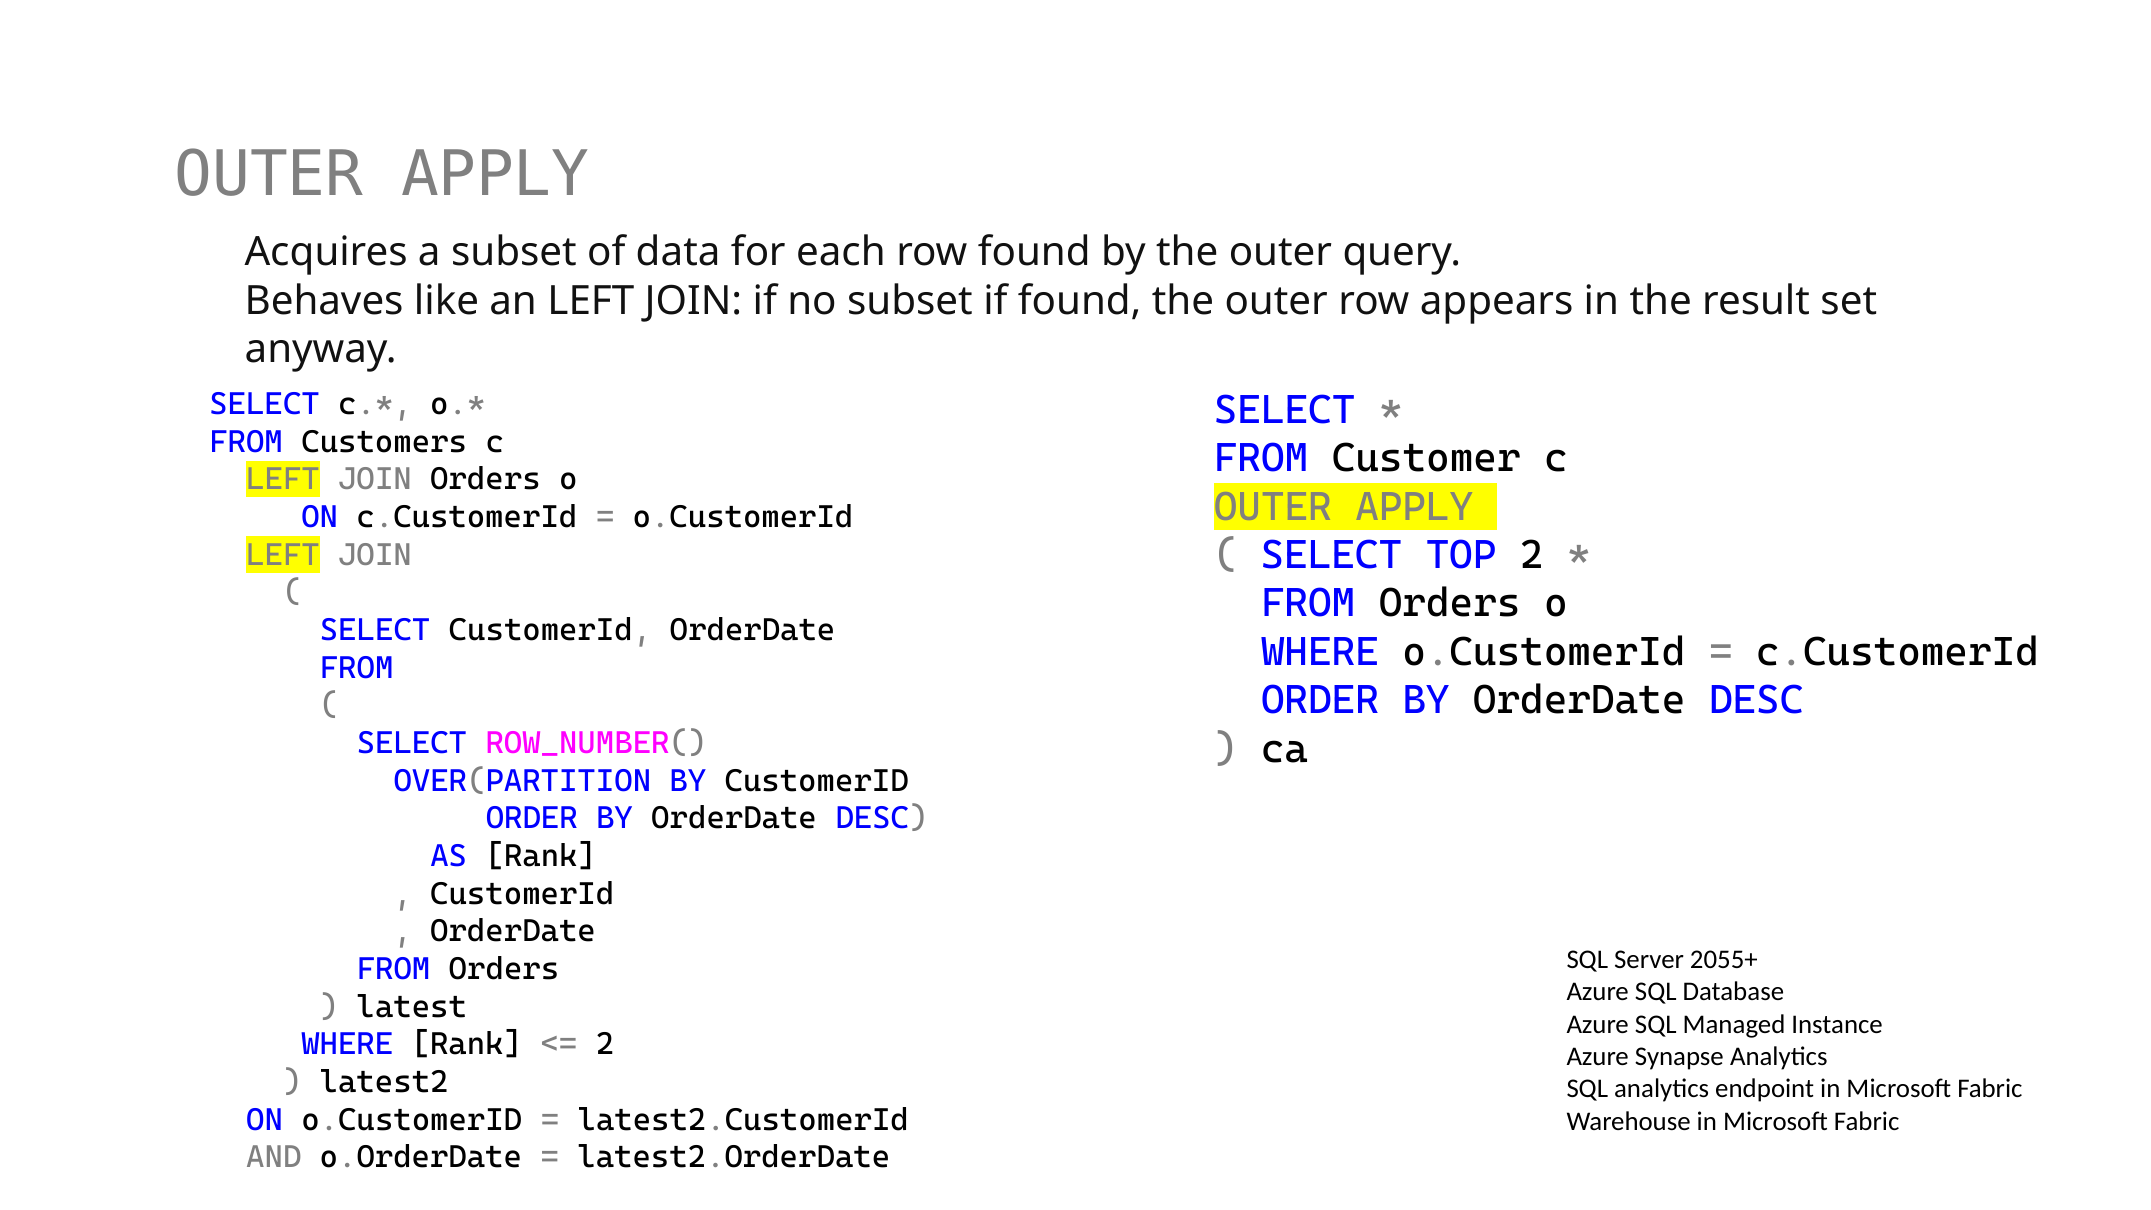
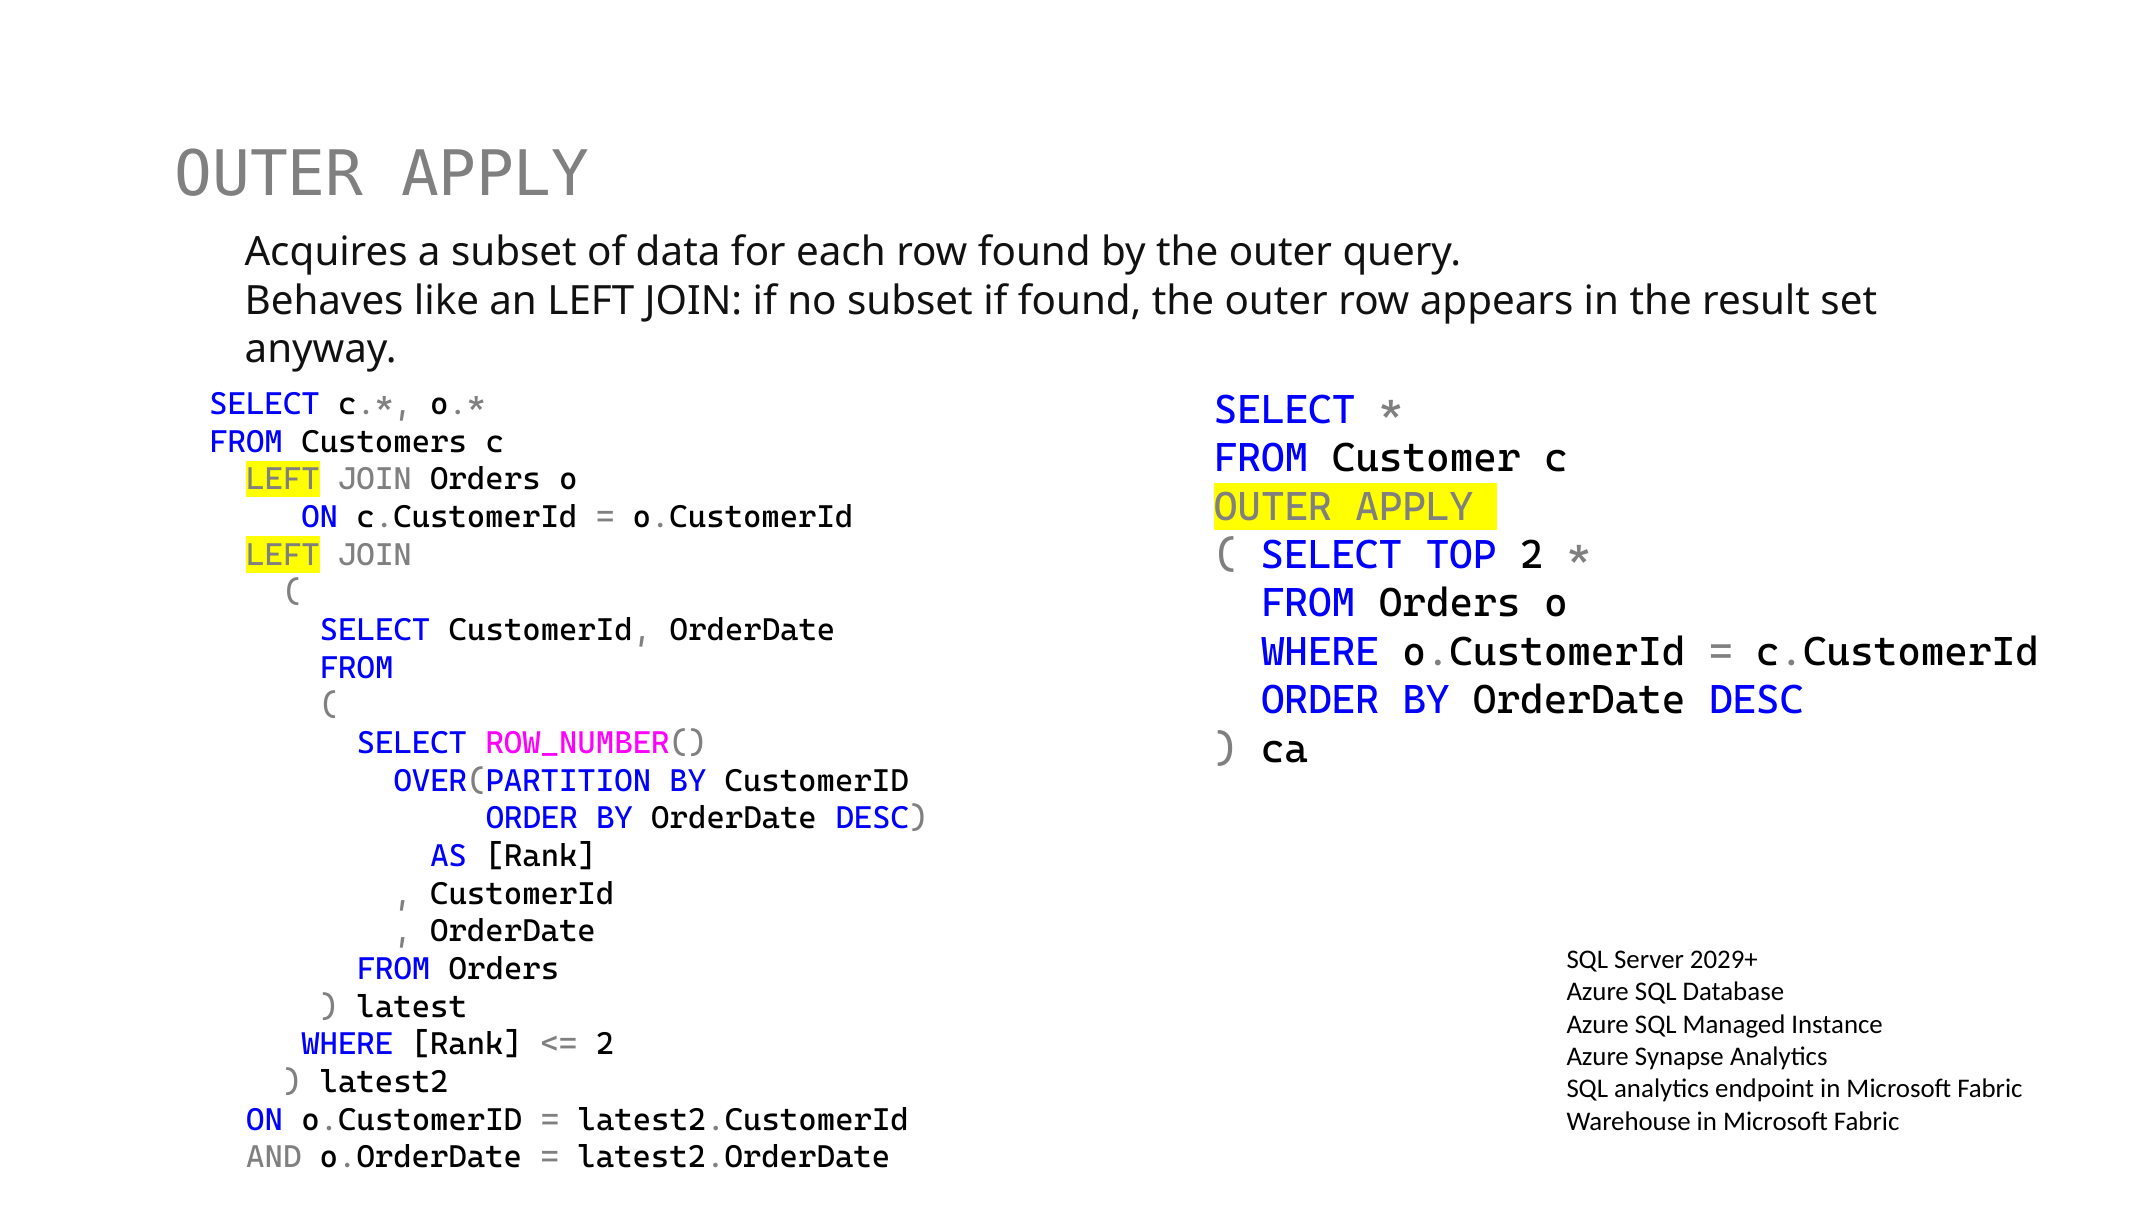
2055+: 2055+ -> 2029+
